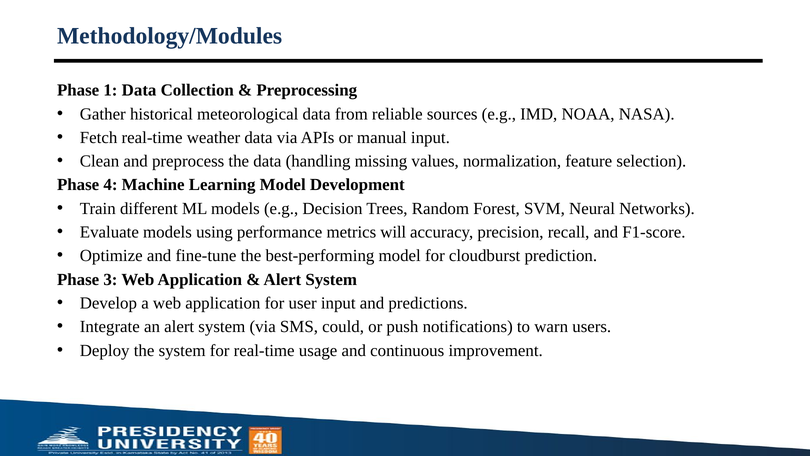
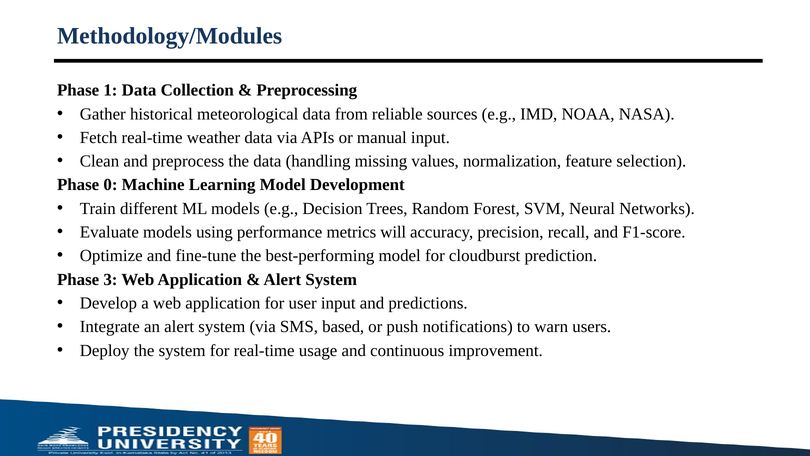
4: 4 -> 0
could: could -> based
